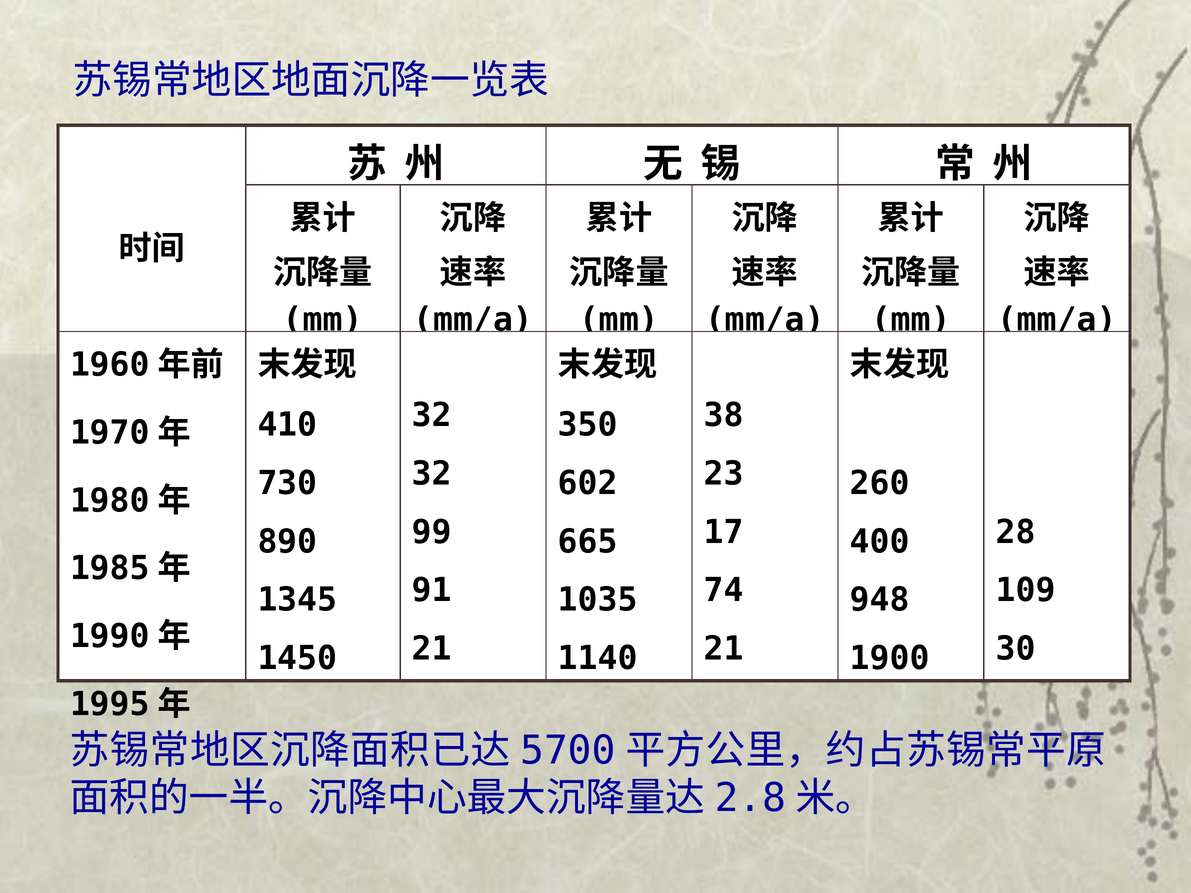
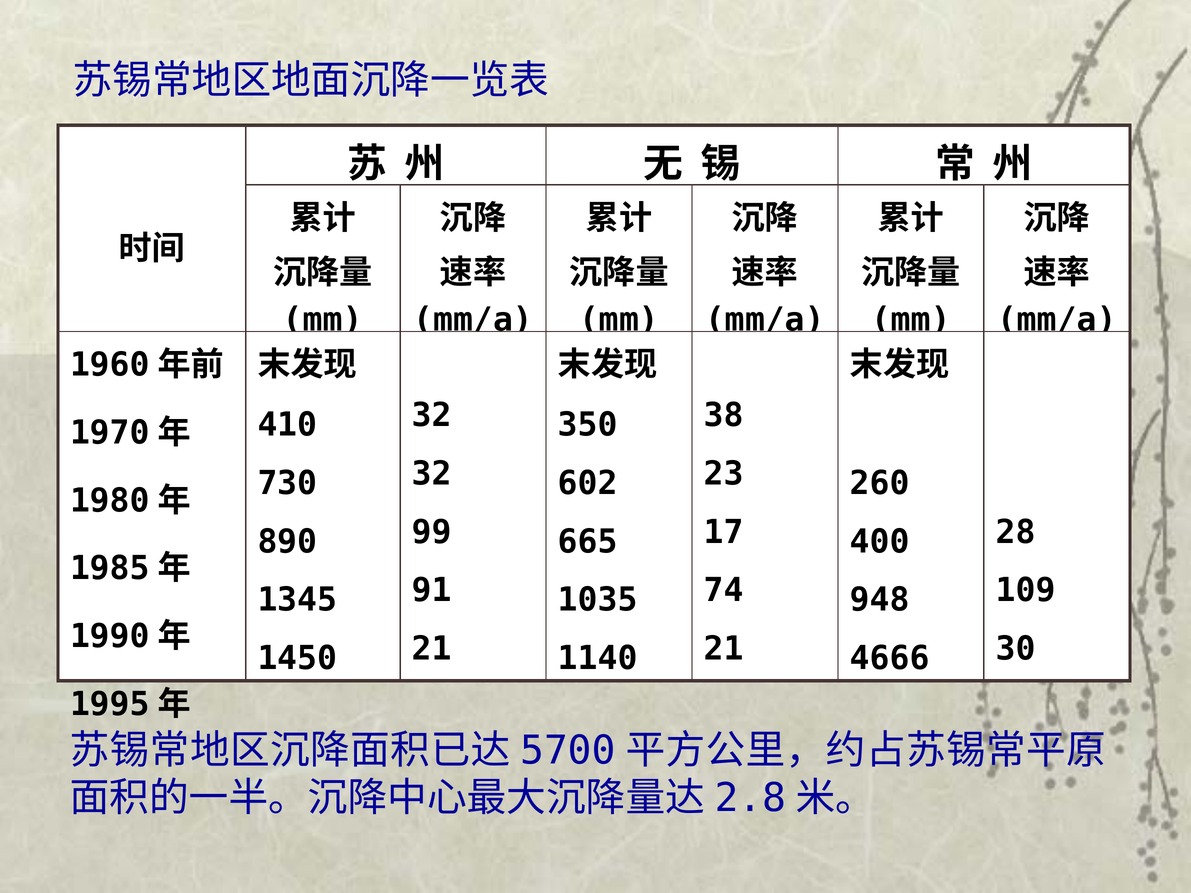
1900: 1900 -> 4666
